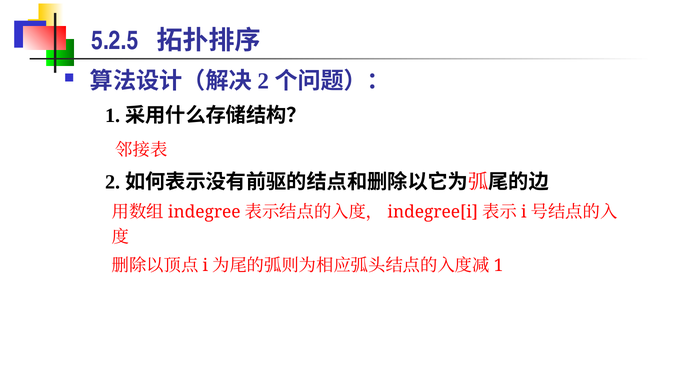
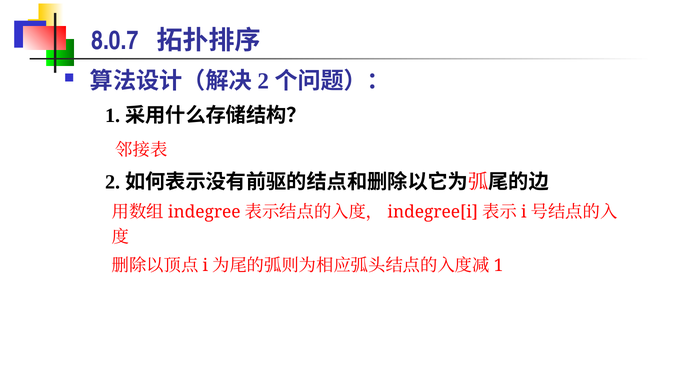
5.2.5: 5.2.5 -> 8.0.7
